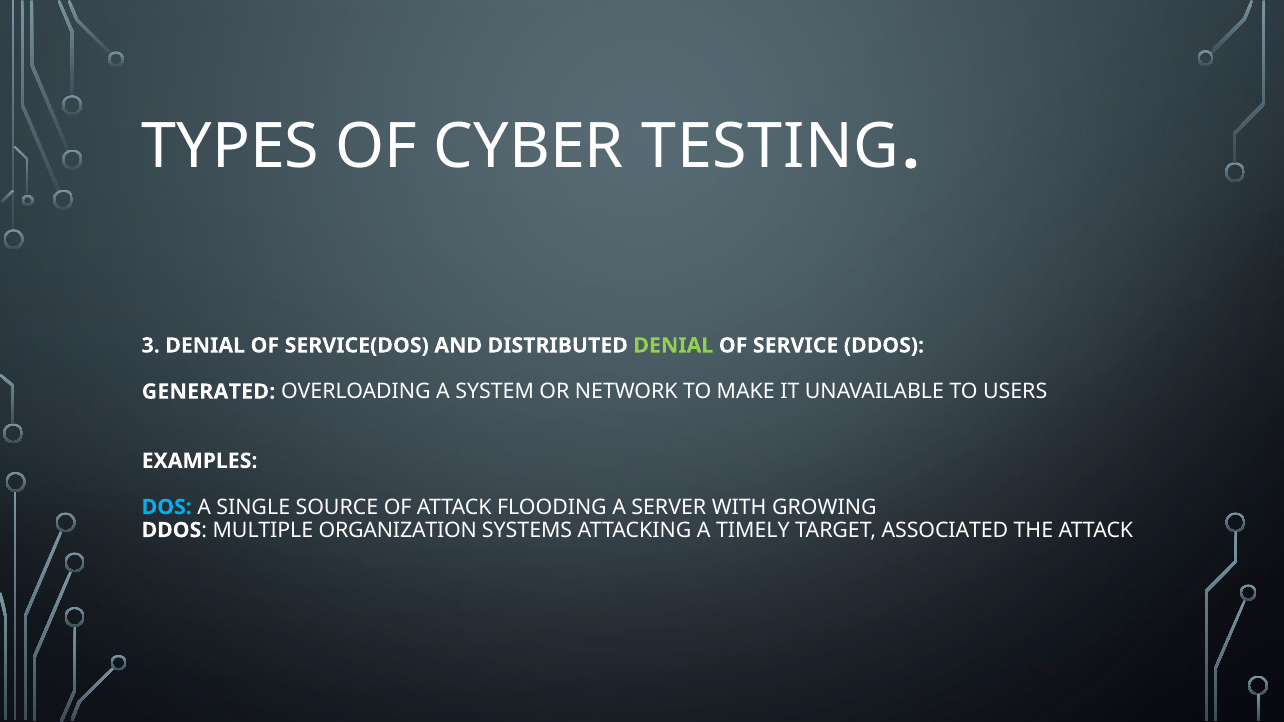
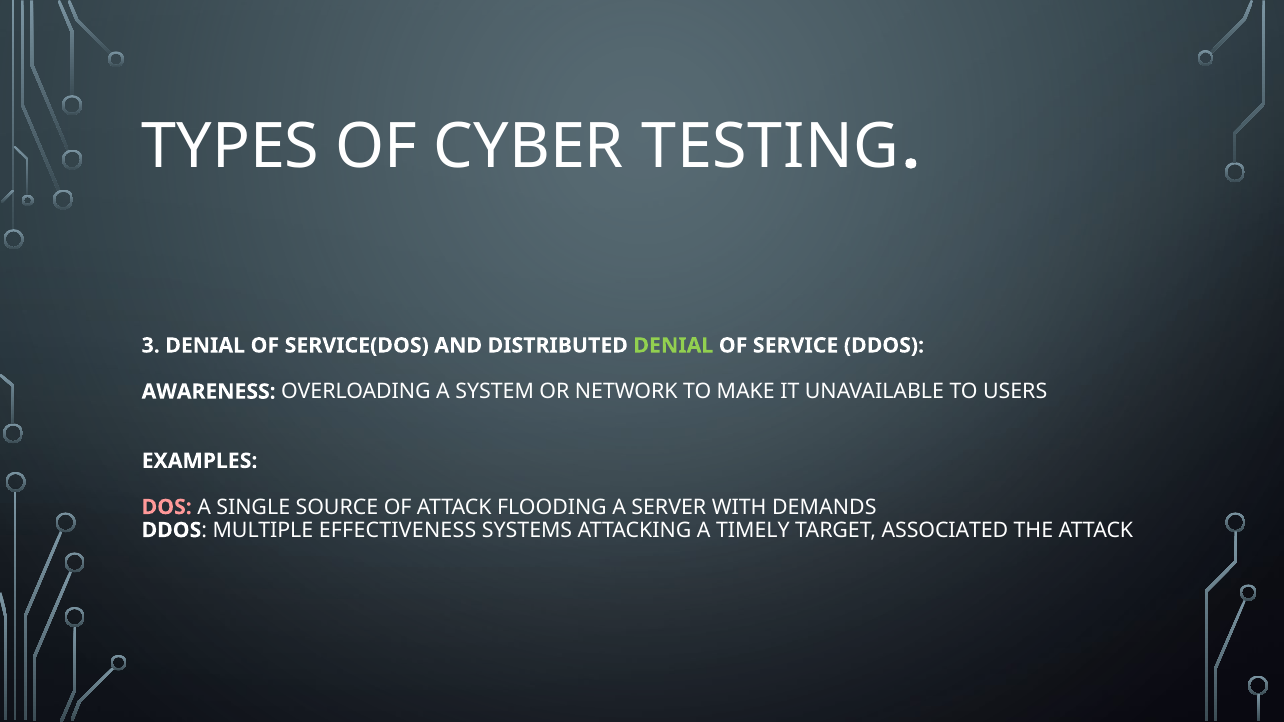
GENERATED: GENERATED -> AWARENESS
DOS colour: light blue -> pink
GROWING: GROWING -> DEMANDS
ORGANIZATION: ORGANIZATION -> EFFECTIVENESS
